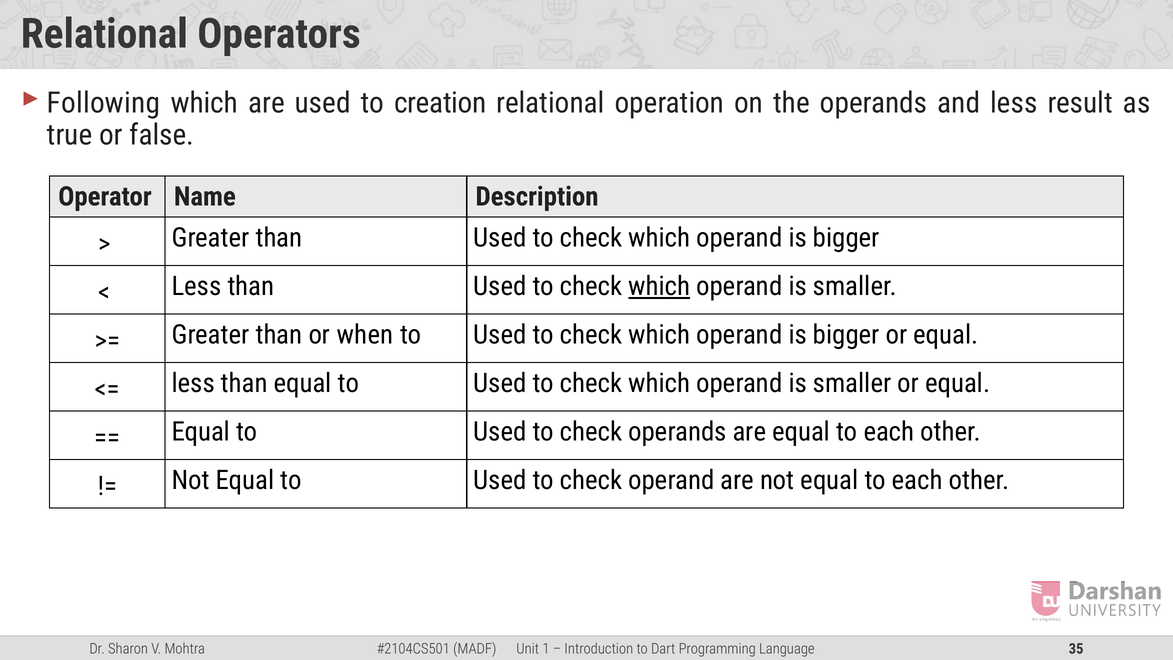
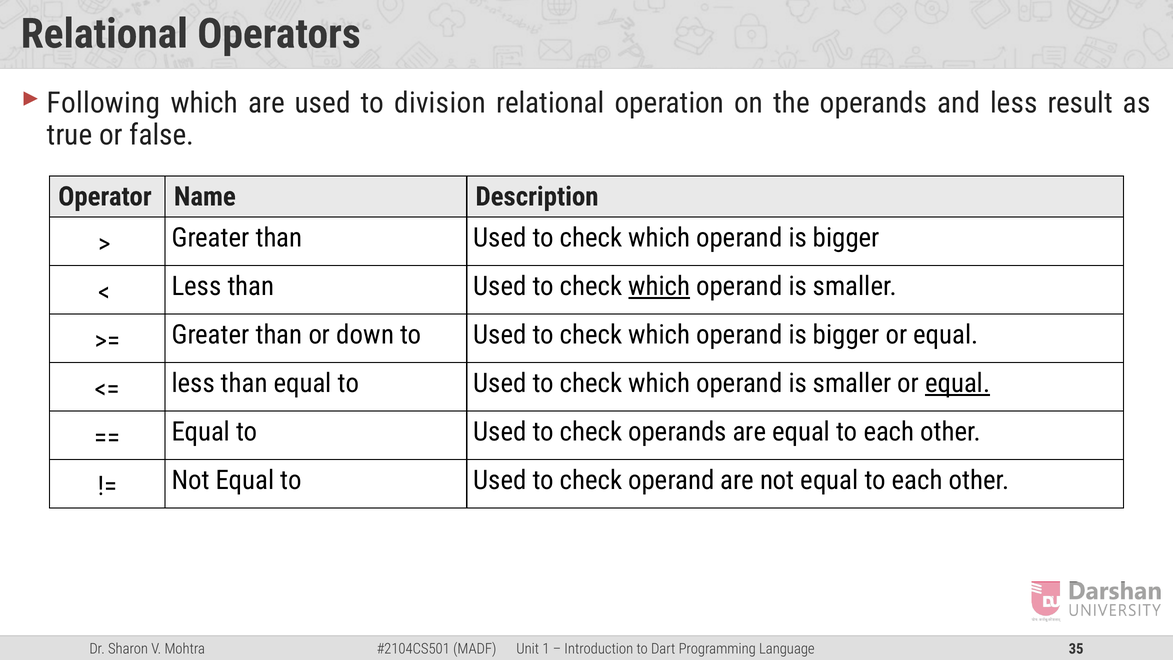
creation: creation -> division
when: when -> down
equal at (958, 383) underline: none -> present
